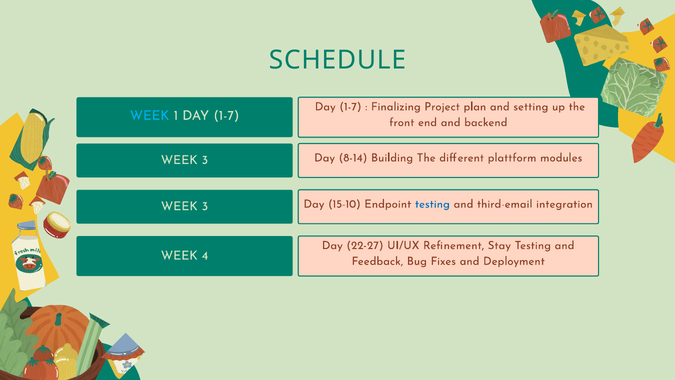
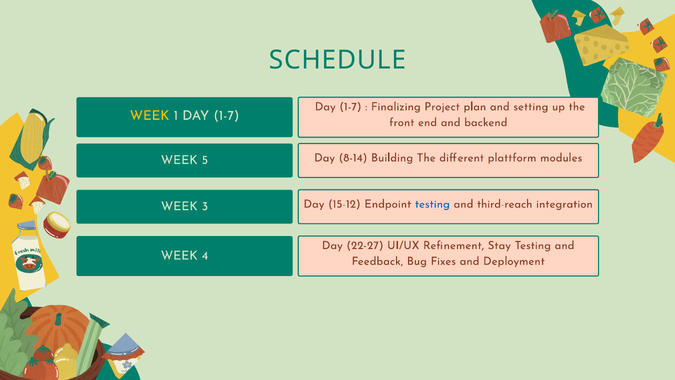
WEEK at (150, 115) colour: light blue -> yellow
3 at (205, 160): 3 -> 5
15-10: 15-10 -> 15-12
third-email: third-email -> third-reach
